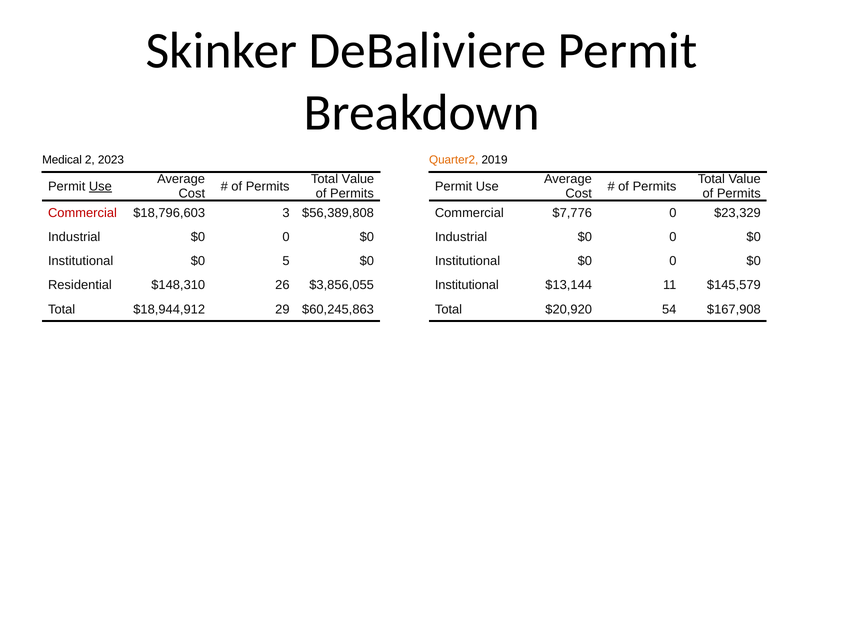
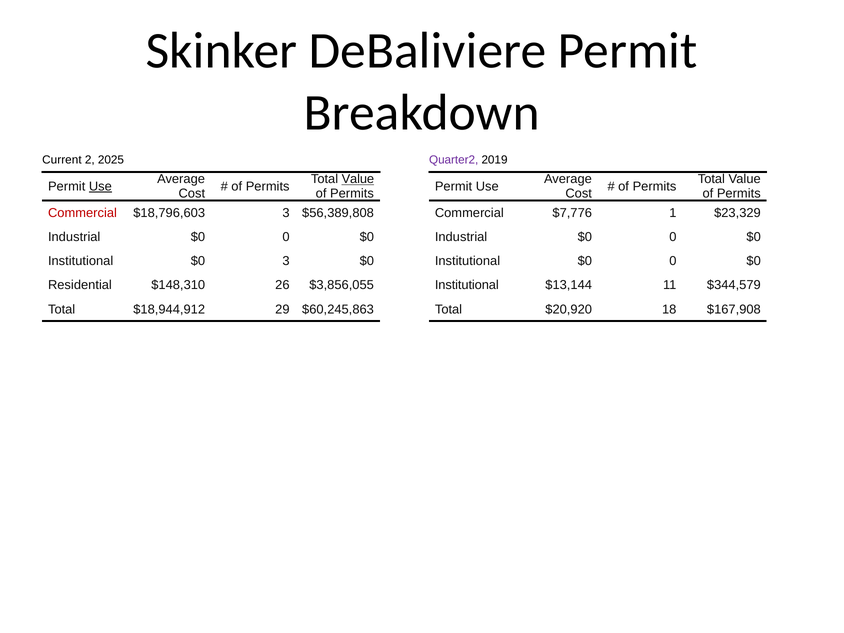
Medical: Medical -> Current
2023: 2023 -> 2025
Quarter2 colour: orange -> purple
Value at (358, 179) underline: none -> present
$7,776 0: 0 -> 1
$0 5: 5 -> 3
$145,579: $145,579 -> $344,579
54: 54 -> 18
